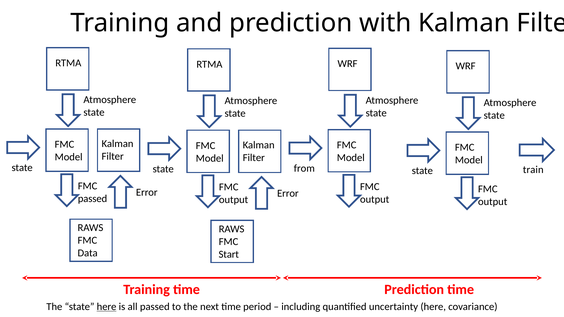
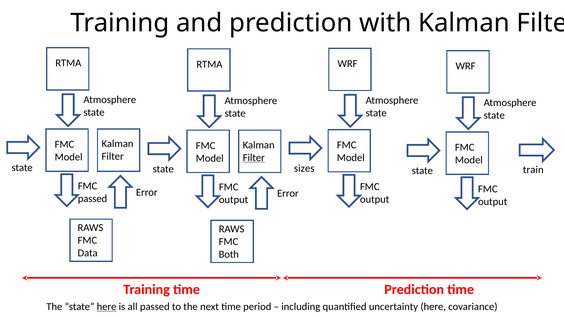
Filter at (254, 158) underline: none -> present
from: from -> sizes
Start: Start -> Both
